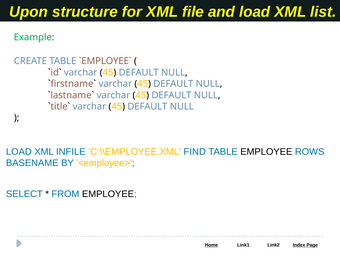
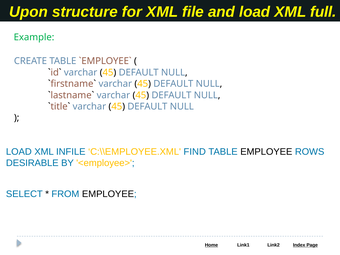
list: list -> full
BASENAME: BASENAME -> DESIRABLE
